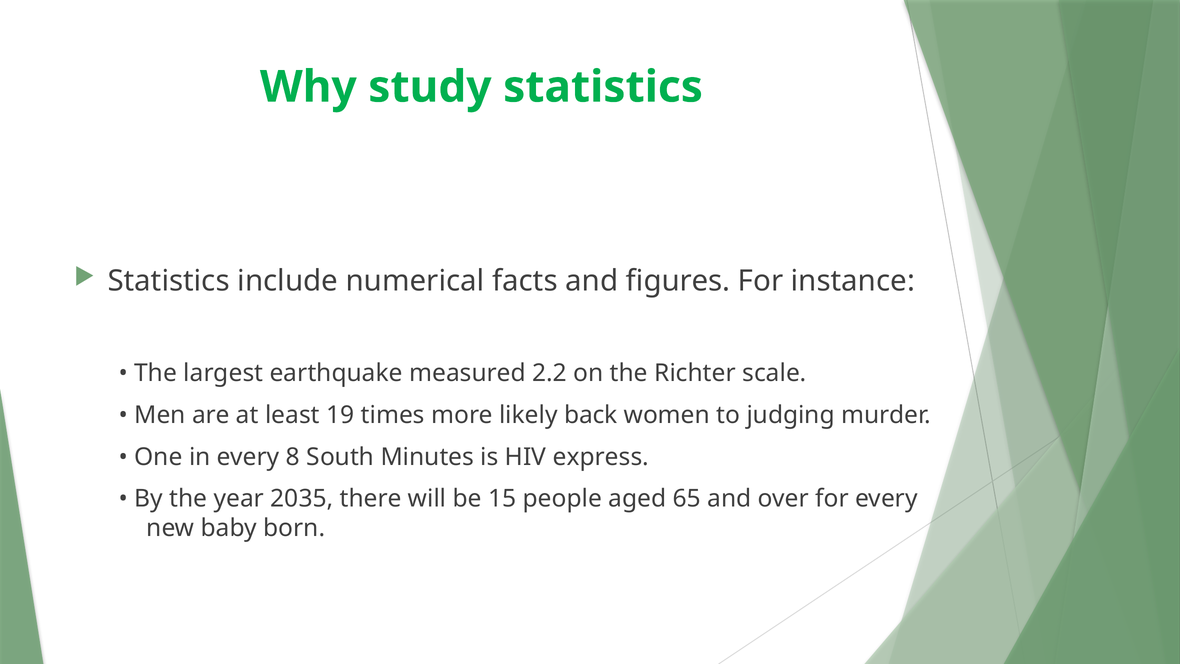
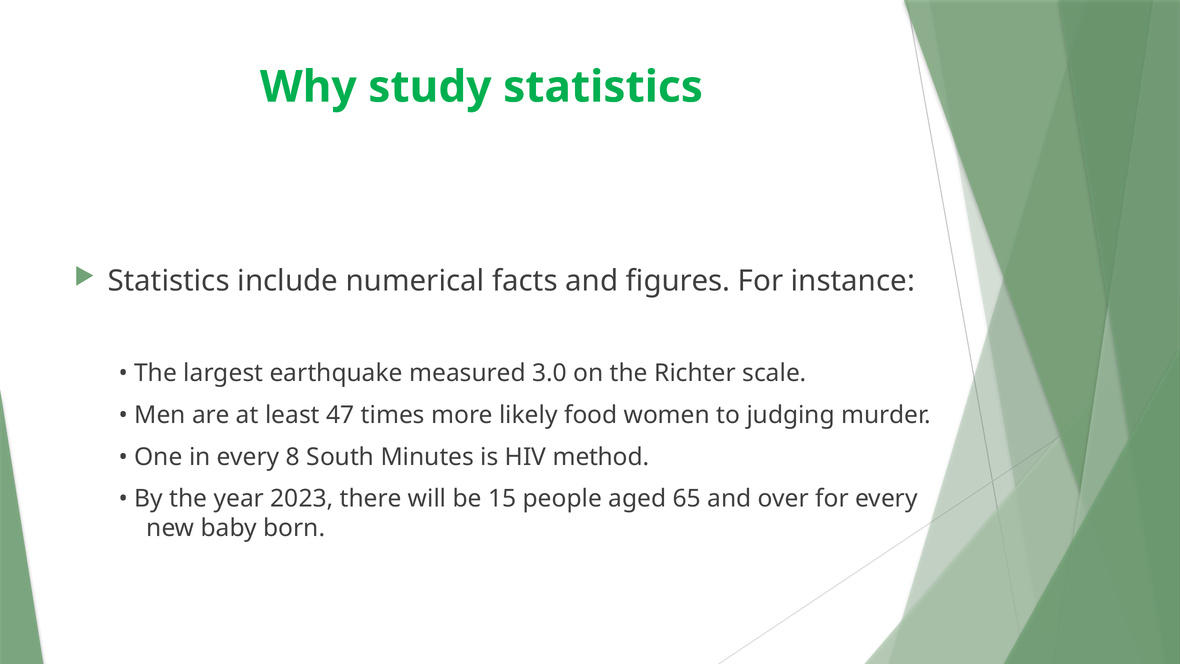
2.2: 2.2 -> 3.0
19: 19 -> 47
back: back -> food
express: express -> method
2035: 2035 -> 2023
